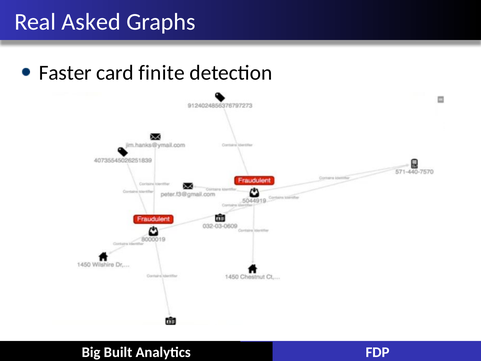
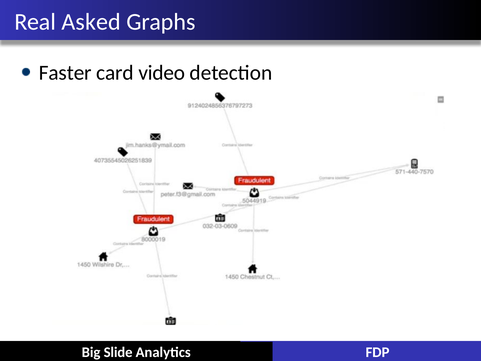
finite: finite -> video
Built: Built -> Slide
